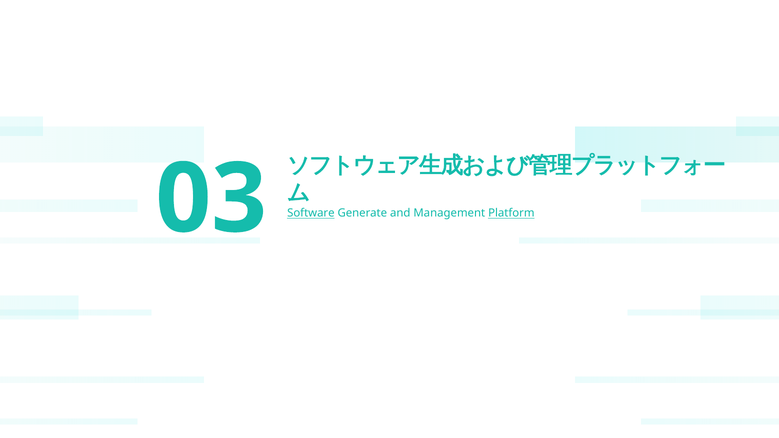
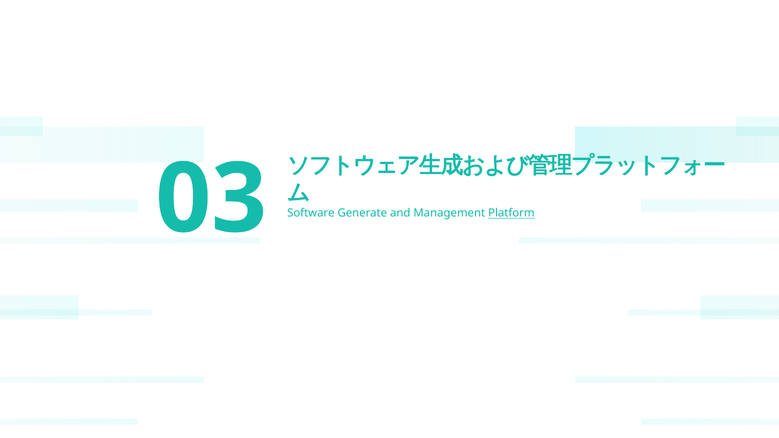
Software underline: present -> none
